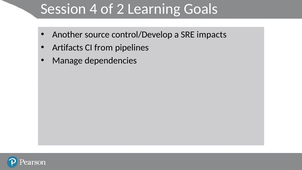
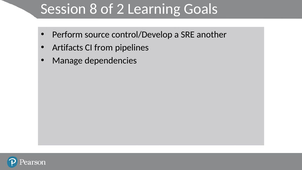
4: 4 -> 8
Another: Another -> Perform
impacts: impacts -> another
